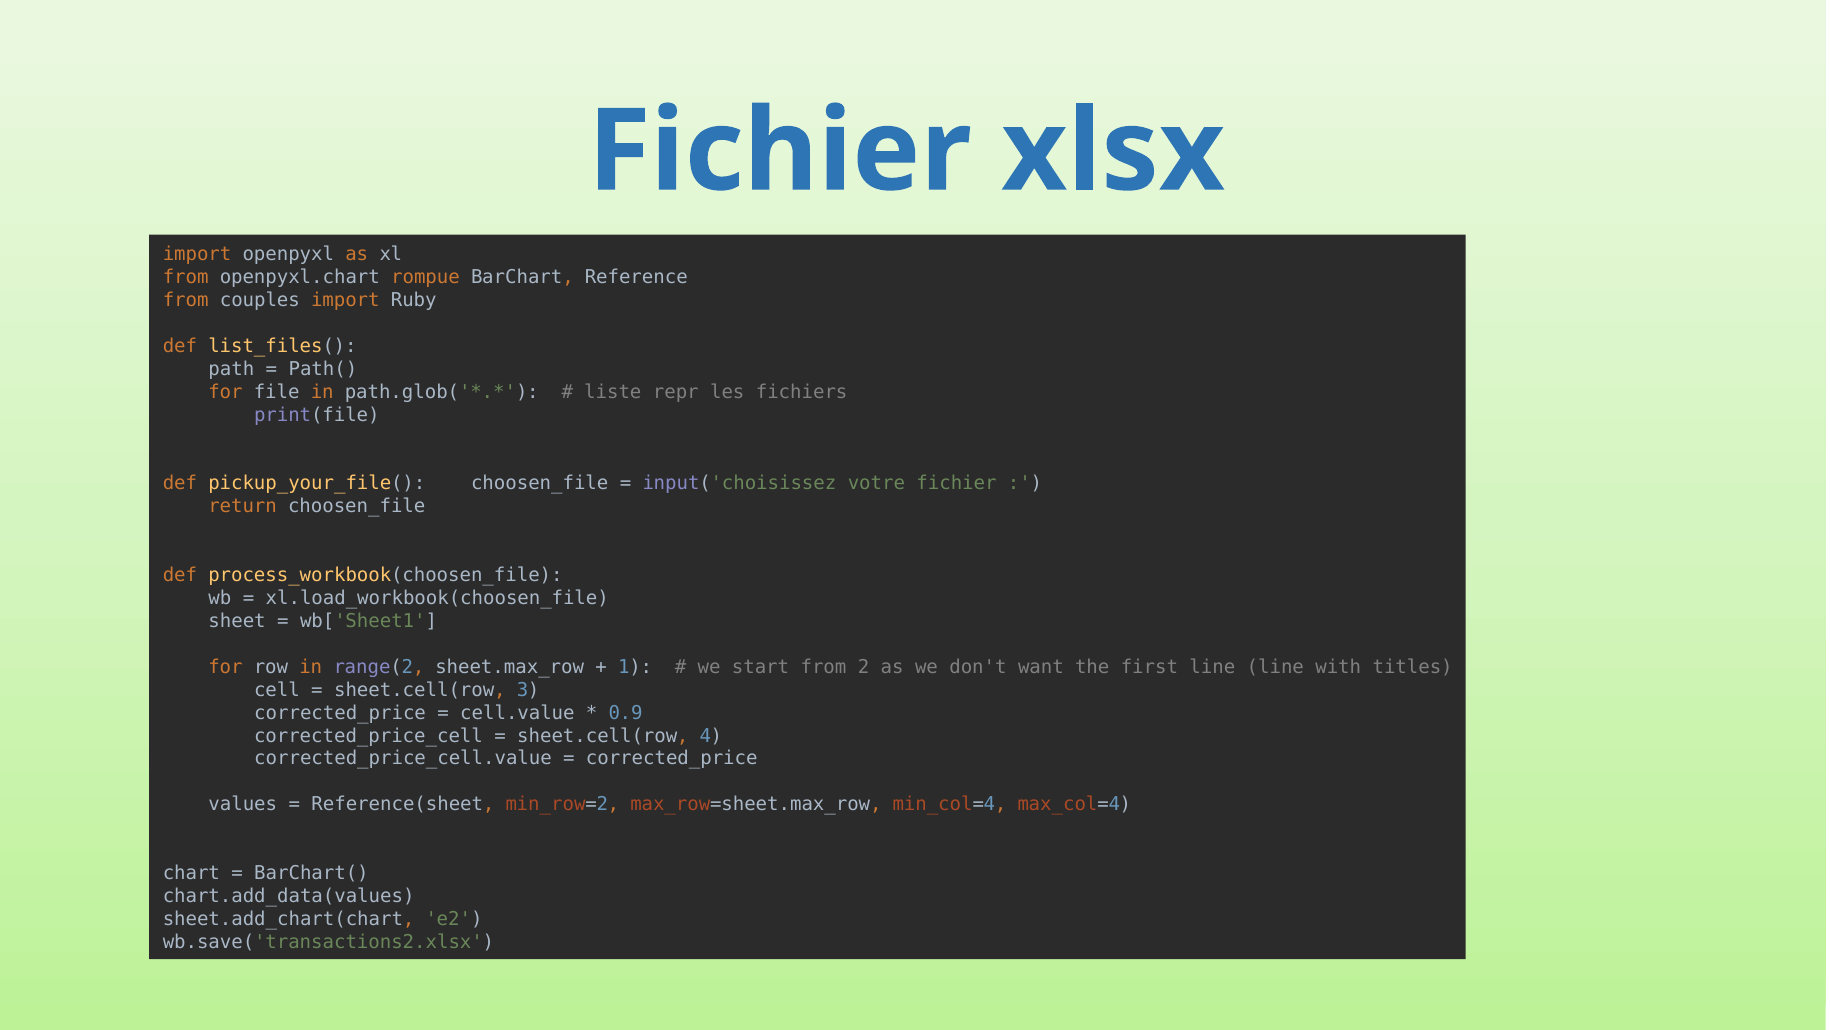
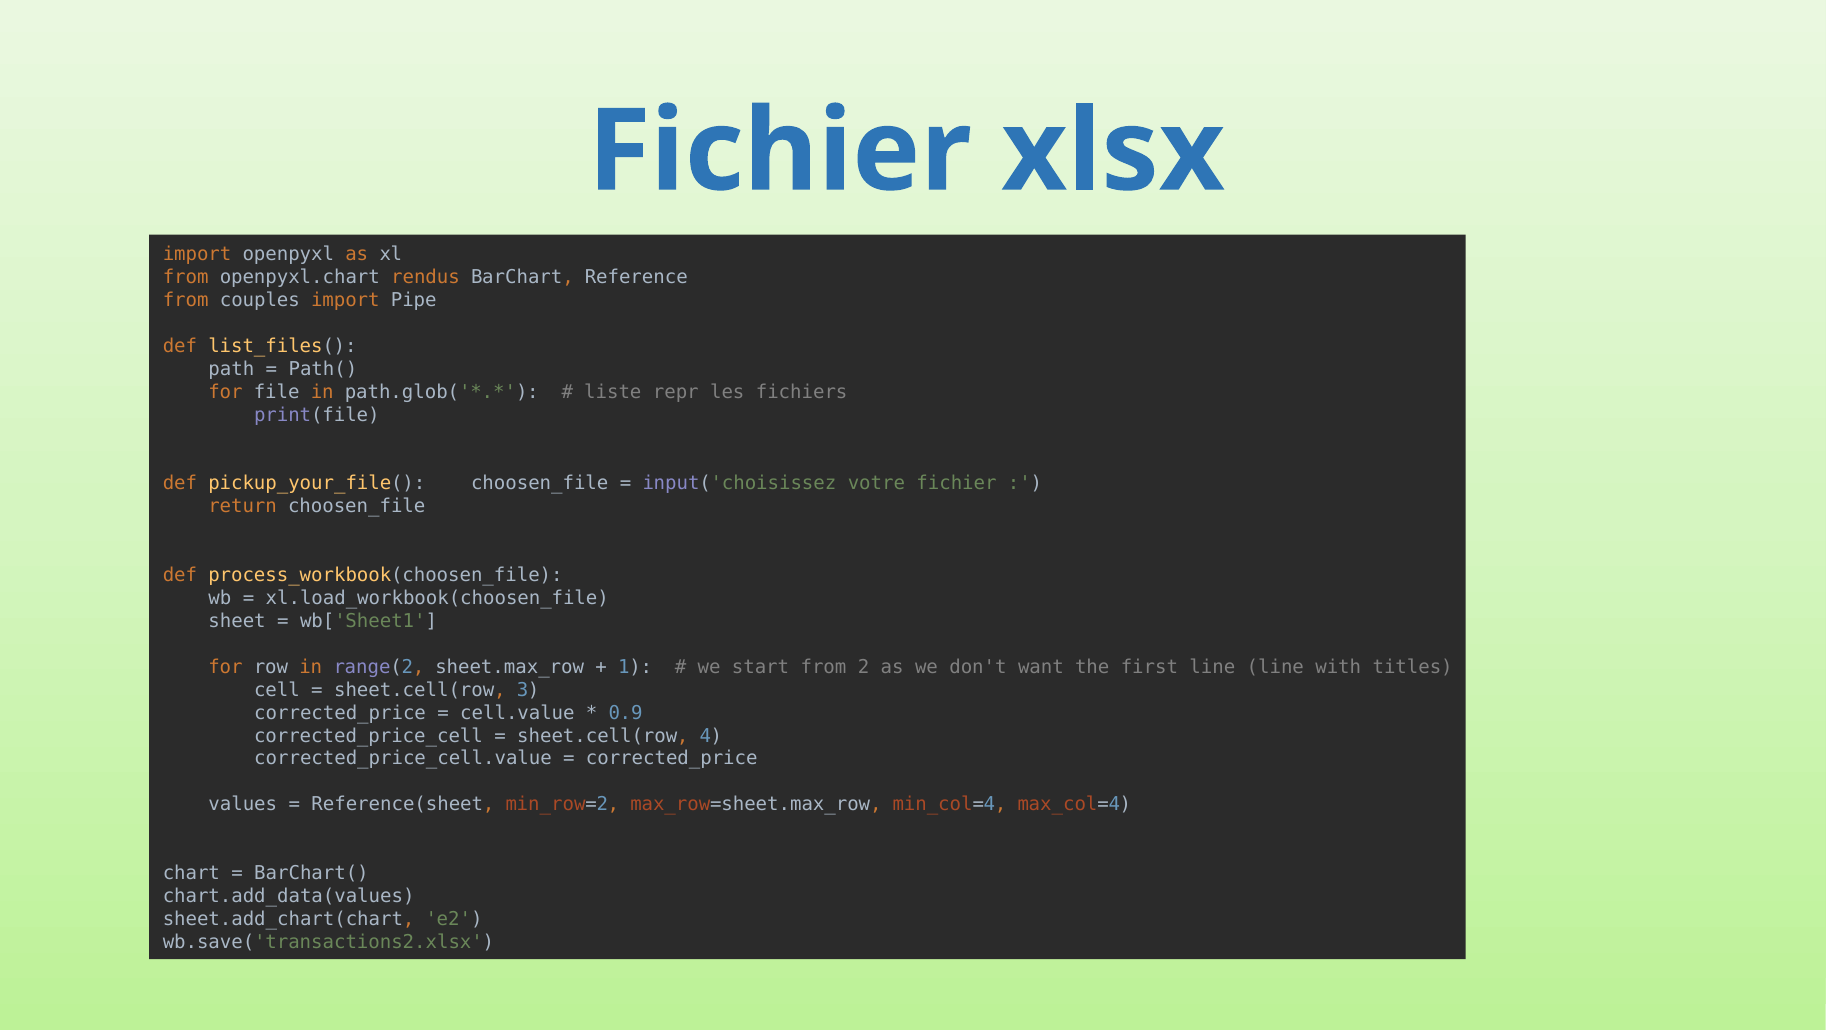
rompue: rompue -> rendus
Ruby: Ruby -> Pipe
